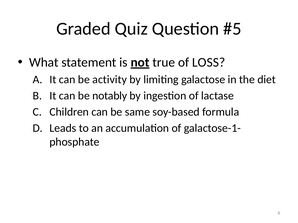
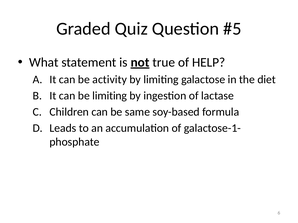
LOSS: LOSS -> HELP
be notably: notably -> limiting
